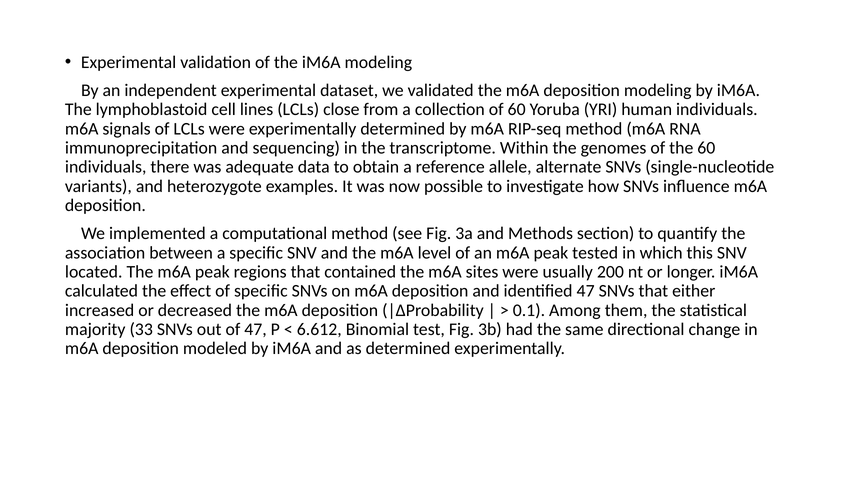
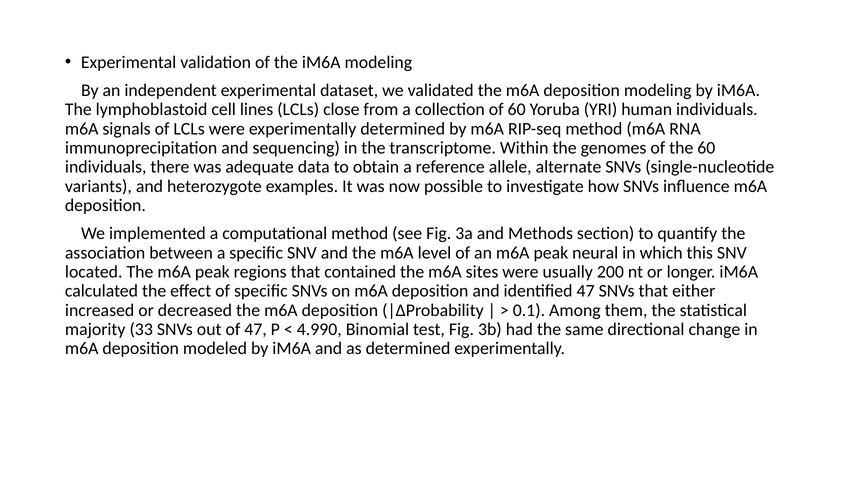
tested: tested -> neural
6.612: 6.612 -> 4.990
